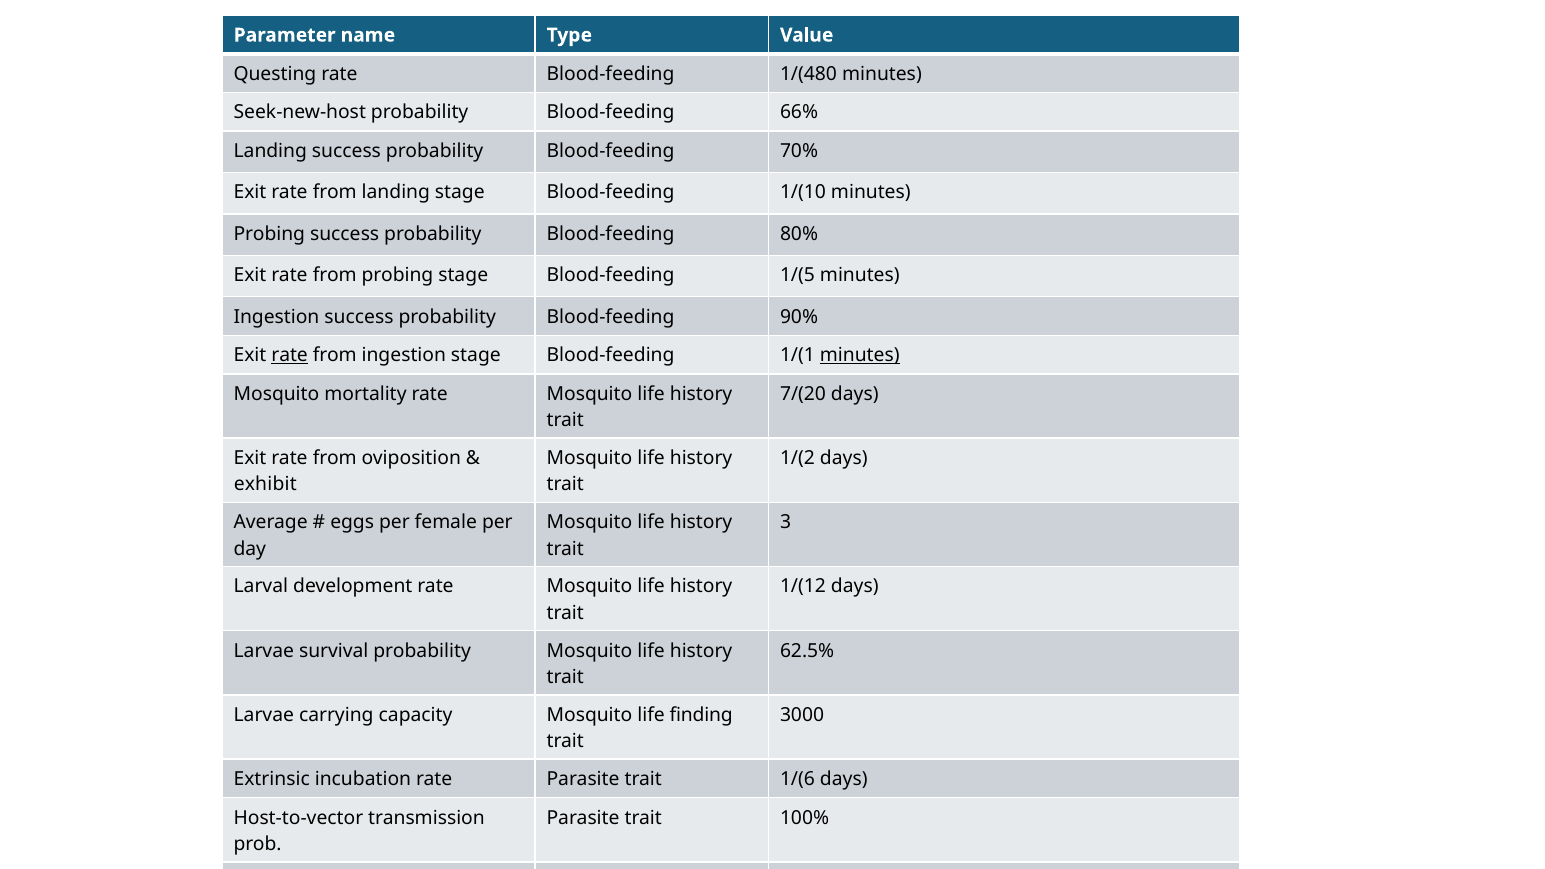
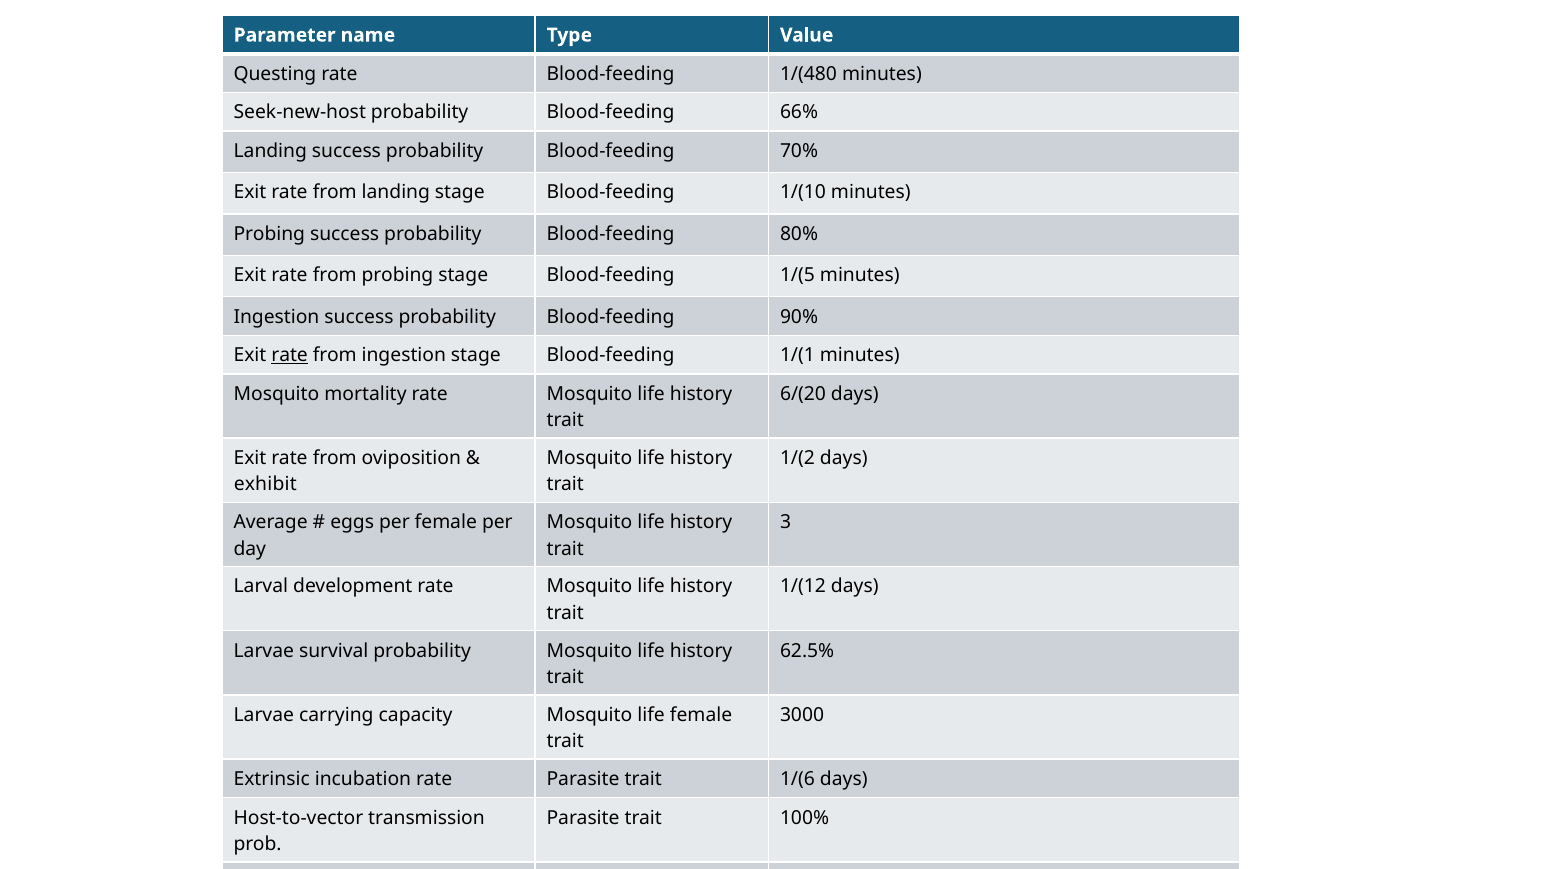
minutes at (860, 355) underline: present -> none
7/(20: 7/(20 -> 6/(20
life finding: finding -> female
